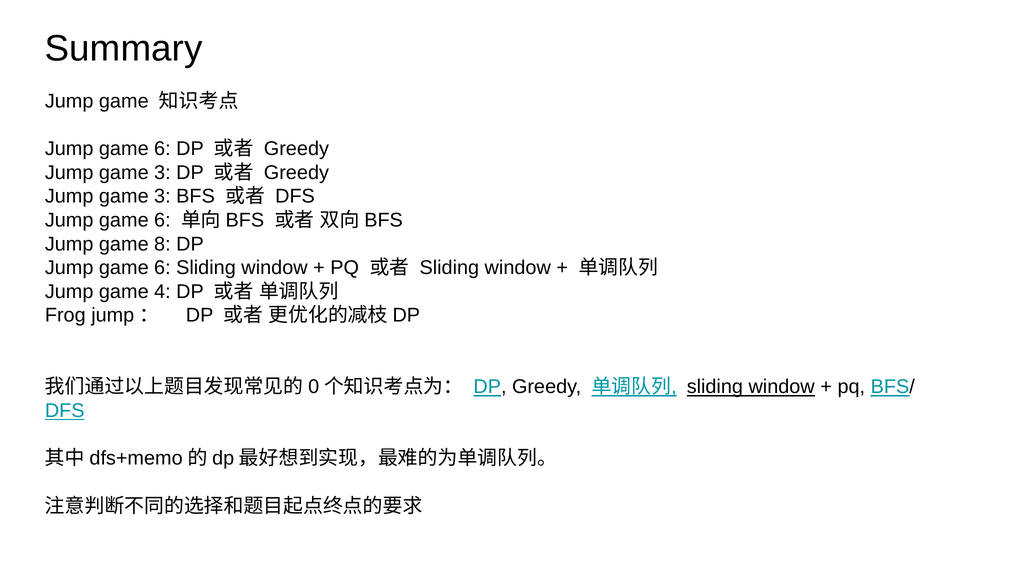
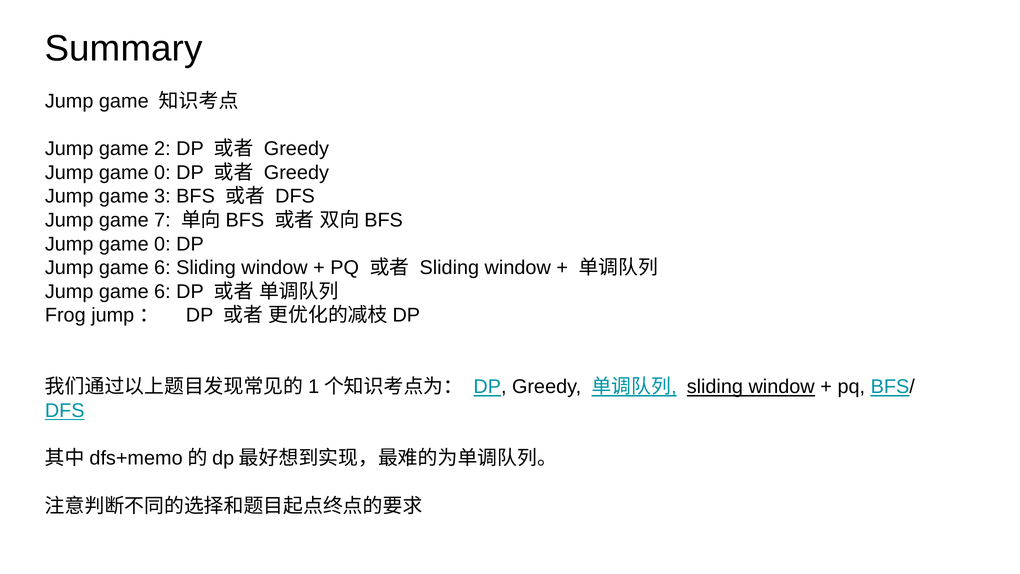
6 at (162, 149): 6 -> 2
3 at (162, 172): 3 -> 0
6 at (162, 220): 6 -> 7
8 at (162, 244): 8 -> 0
4 at (162, 292): 4 -> 6
0: 0 -> 1
